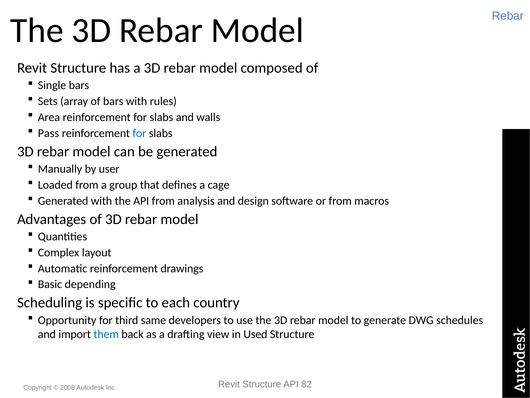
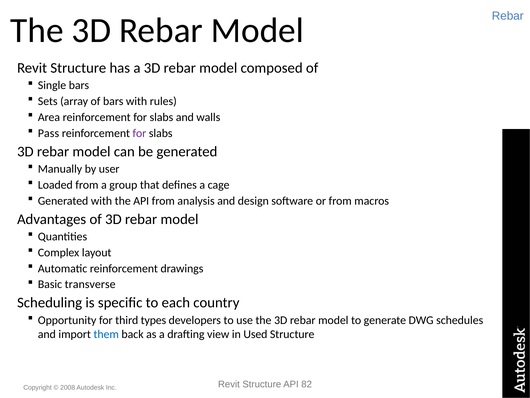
for at (139, 133) colour: blue -> purple
depending: depending -> transverse
same: same -> types
